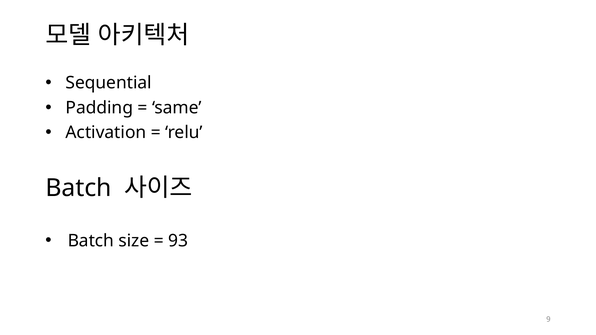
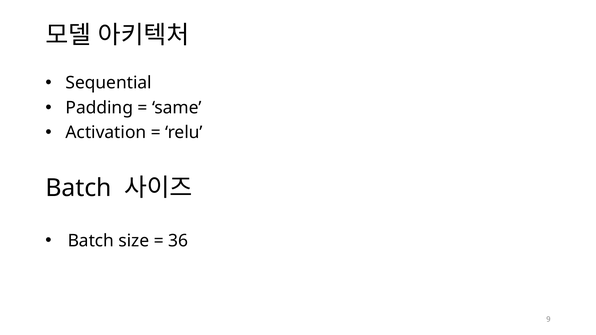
93: 93 -> 36
